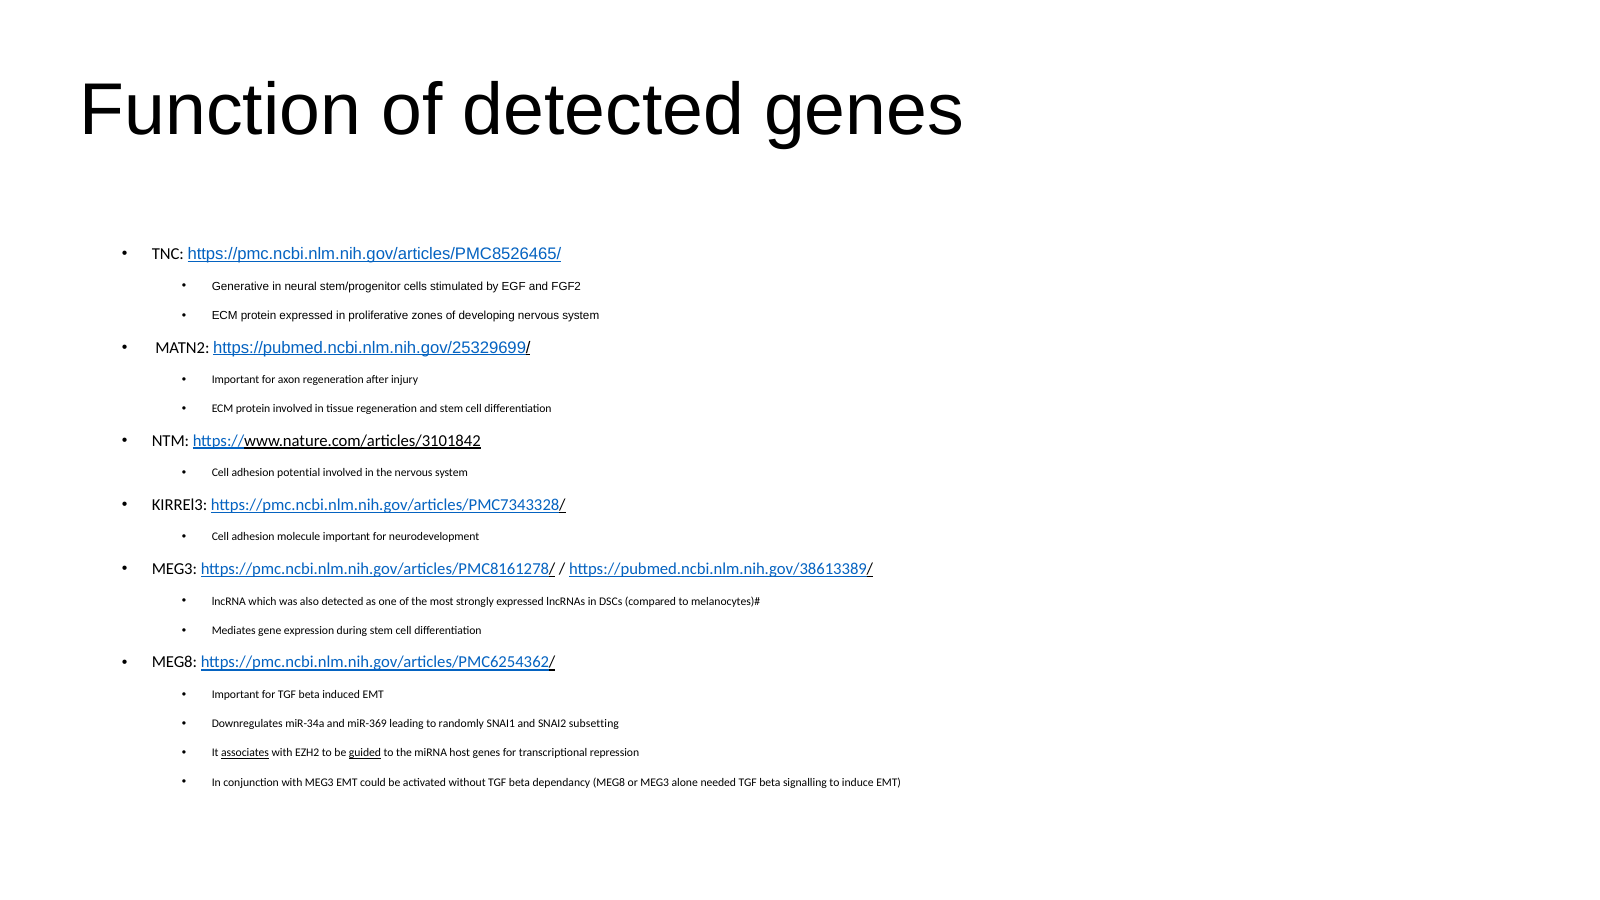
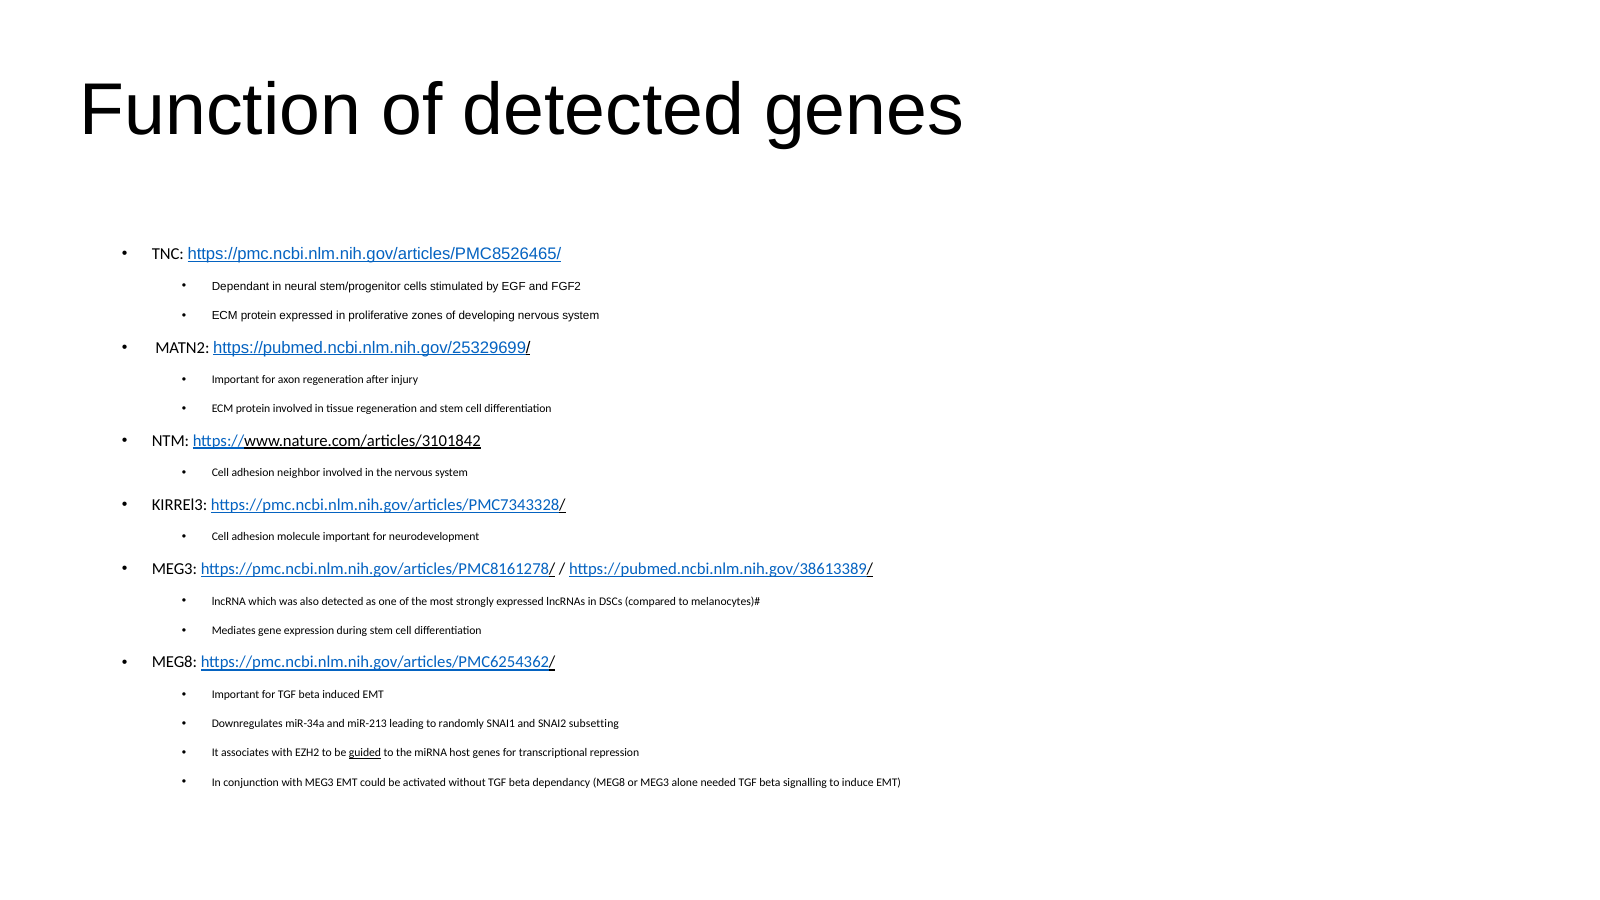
Generative: Generative -> Dependant
potential: potential -> neighbor
miR-369: miR-369 -> miR-213
associates underline: present -> none
